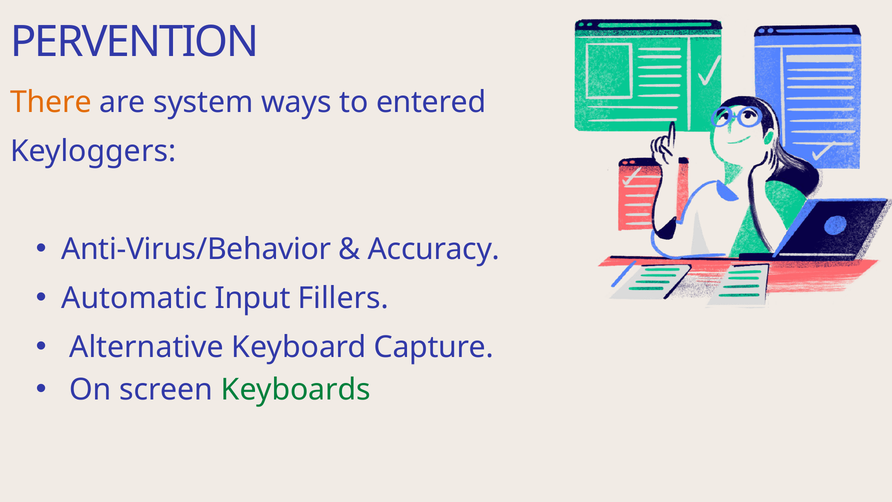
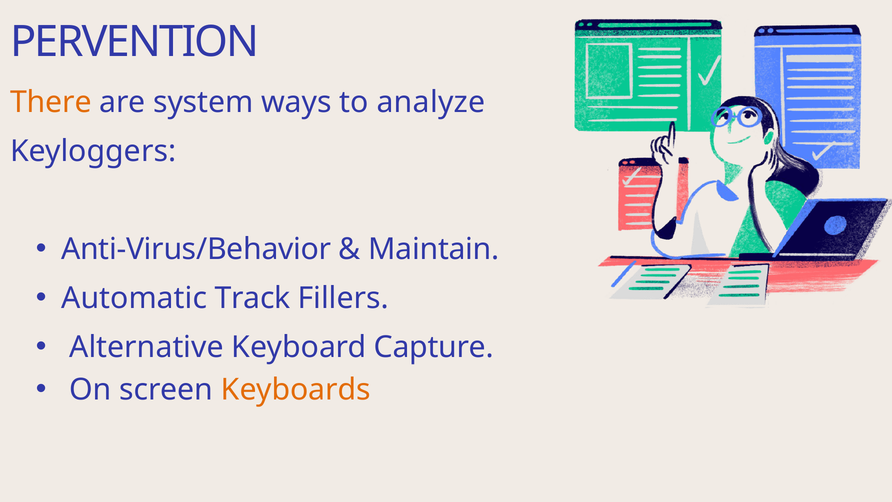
entered: entered -> analyze
Accuracy: Accuracy -> Maintain
Input: Input -> Track
Keyboards colour: green -> orange
